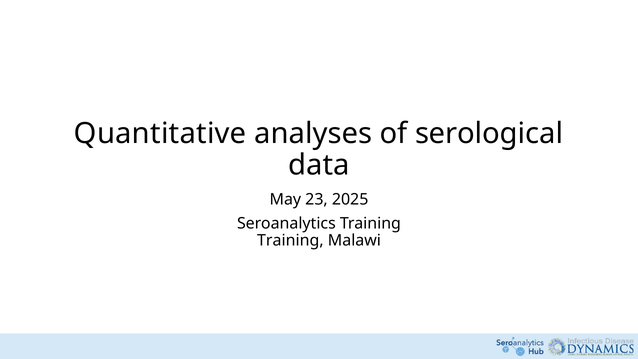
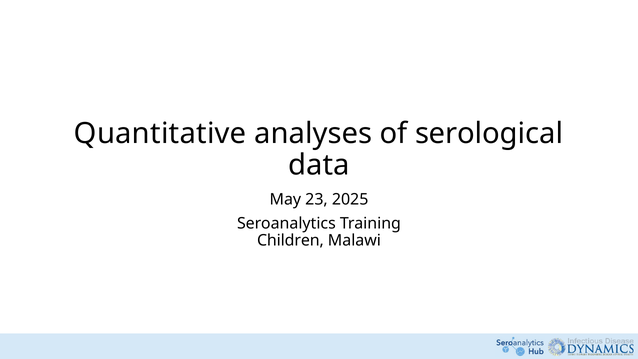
Training at (290, 241): Training -> Children
